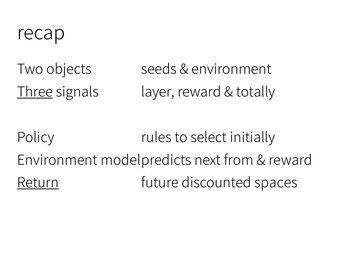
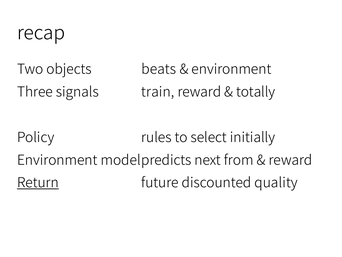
seeds: seeds -> beats
Three underline: present -> none
layer: layer -> train
spaces: spaces -> quality
